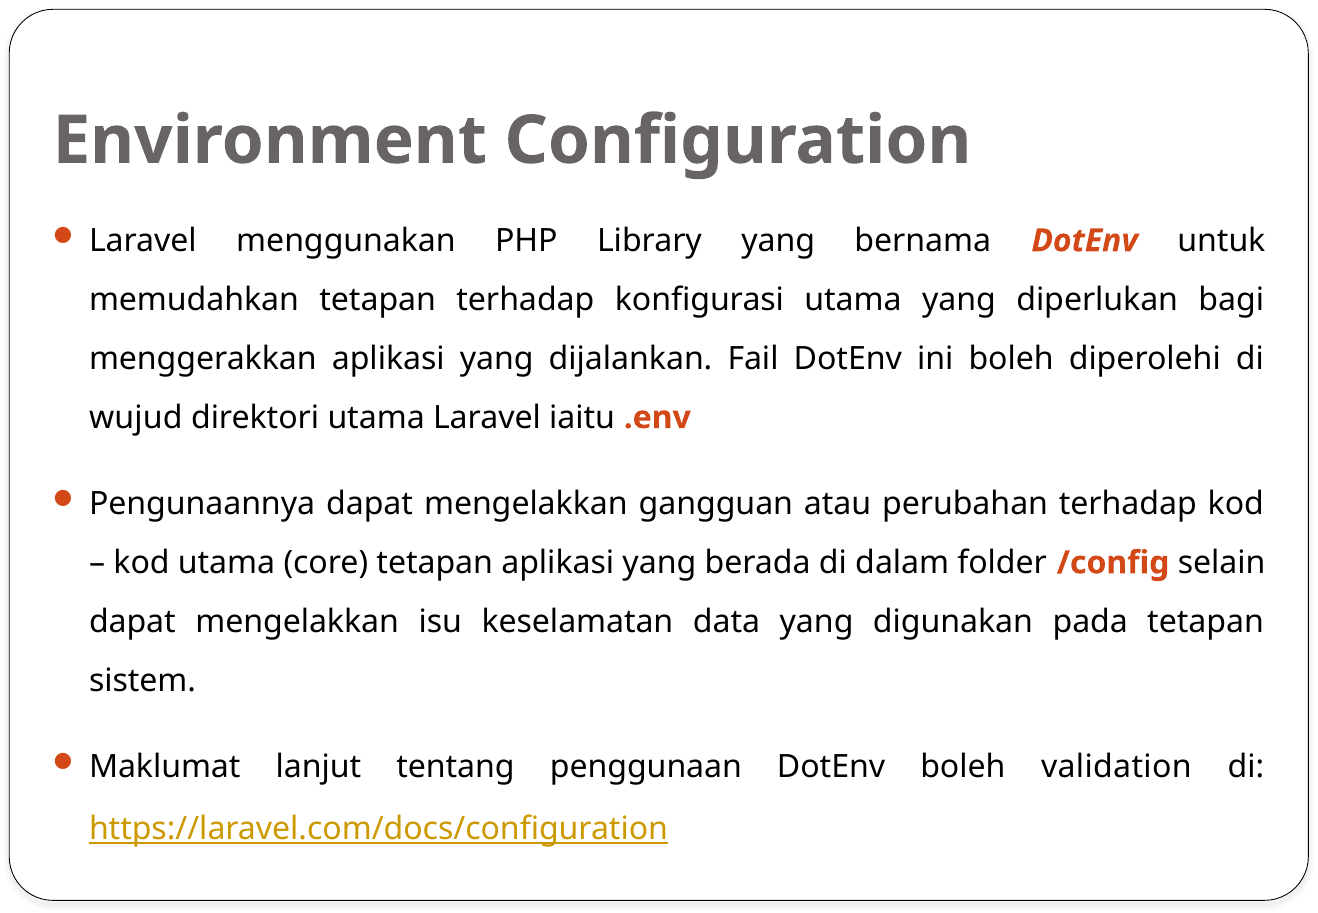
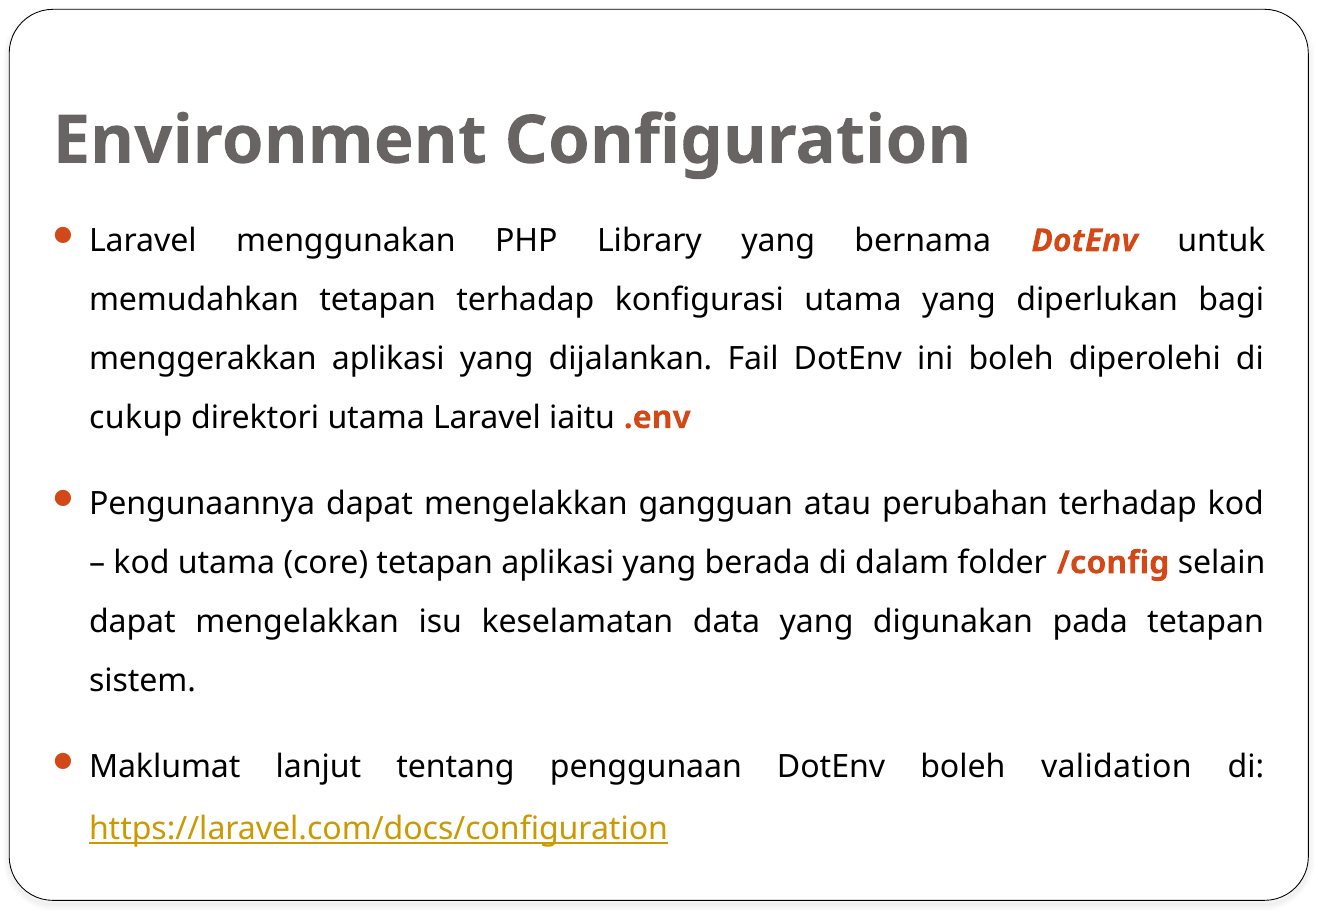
wujud: wujud -> cukup
